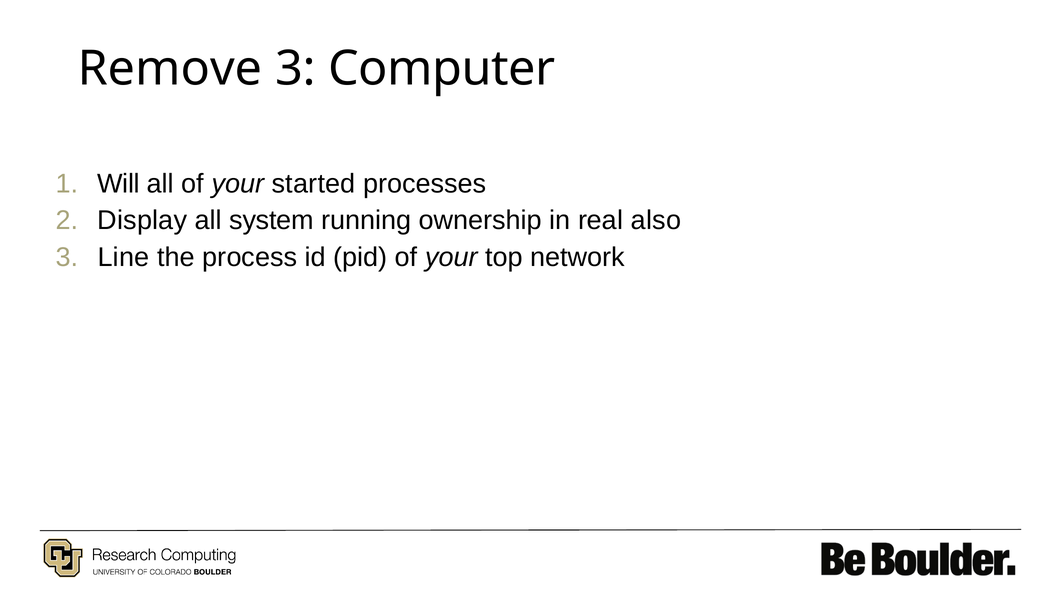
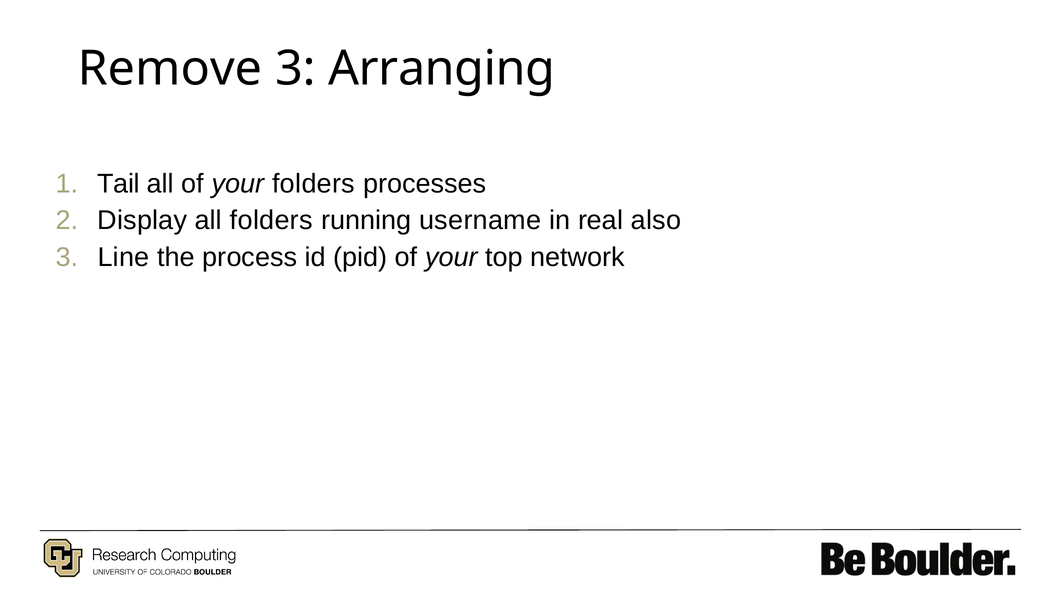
Computer: Computer -> Arranging
Will: Will -> Tail
your started: started -> folders
all system: system -> folders
ownership: ownership -> username
